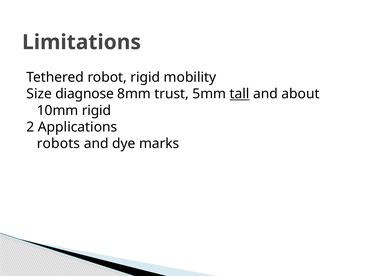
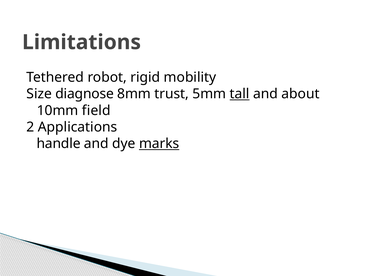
10mm rigid: rigid -> field
robots: robots -> handle
marks underline: none -> present
